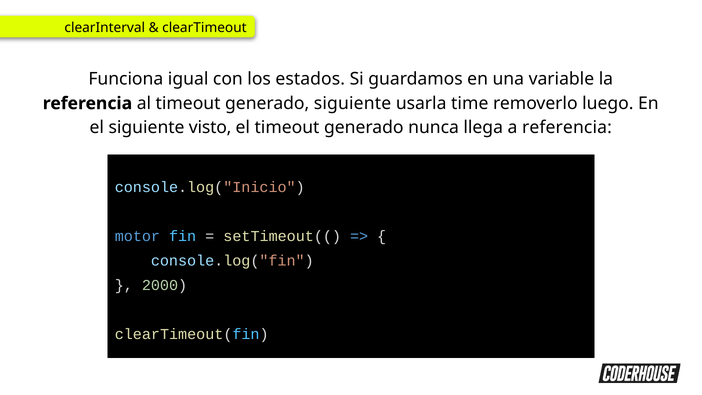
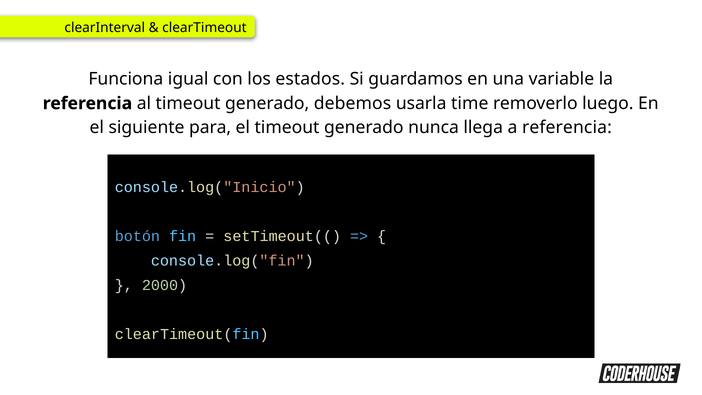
generado siguiente: siguiente -> debemos
visto: visto -> para
motor: motor -> botón
